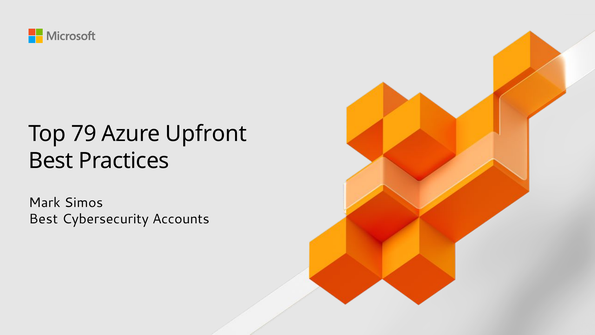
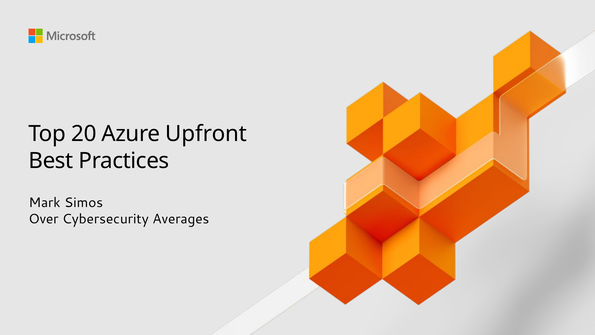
79: 79 -> 20
Best at (43, 219): Best -> Over
Accounts: Accounts -> Averages
